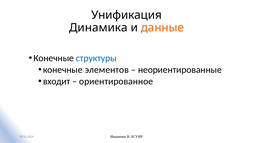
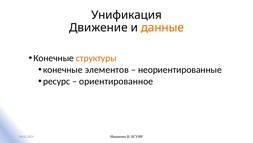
Динамика: Динамика -> Движение
структуры colour: blue -> orange
входит: входит -> ресурс
